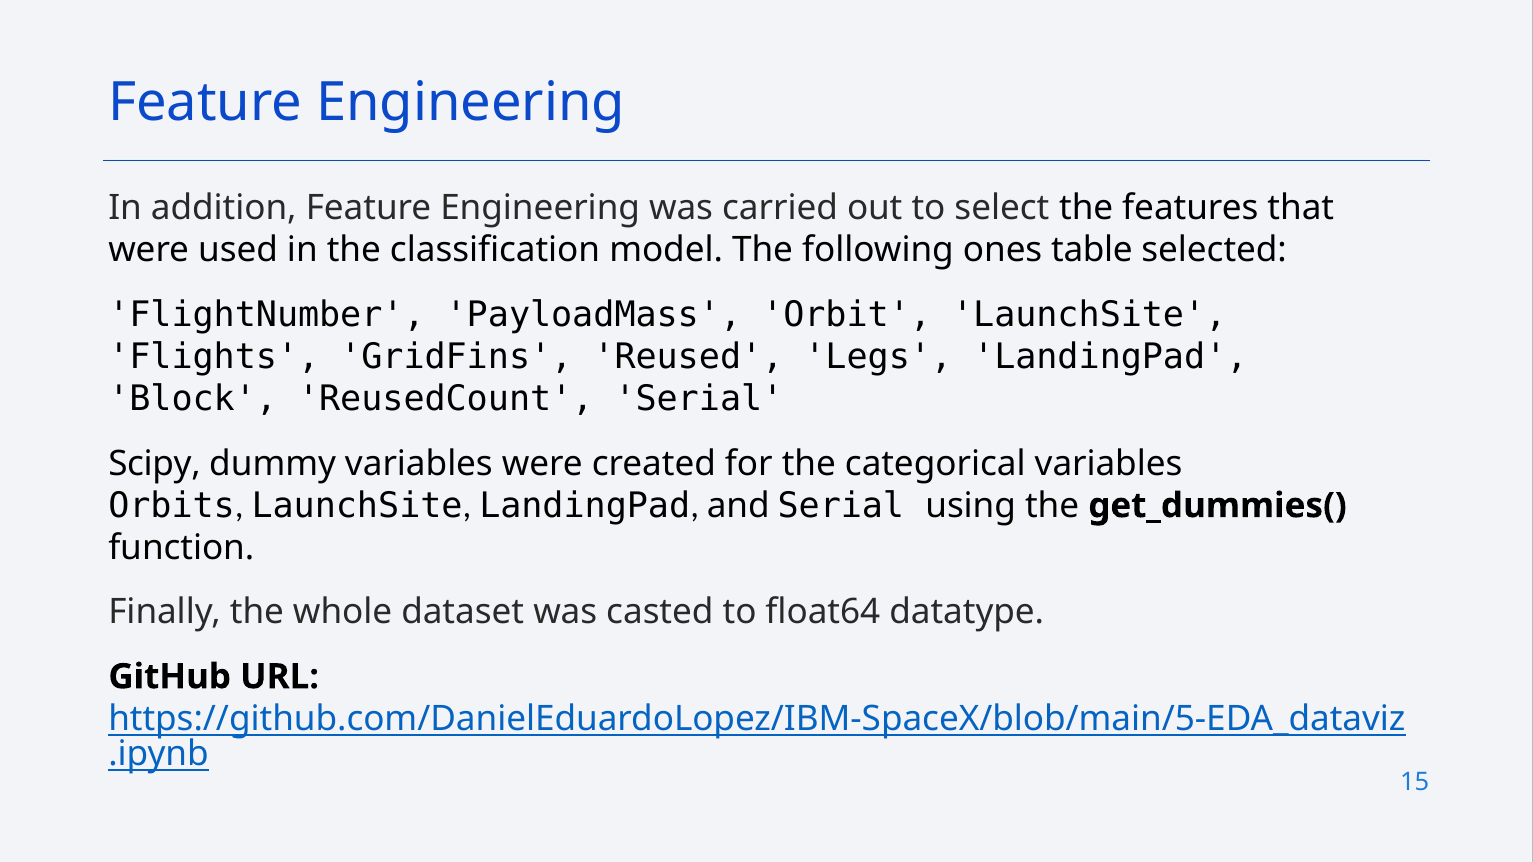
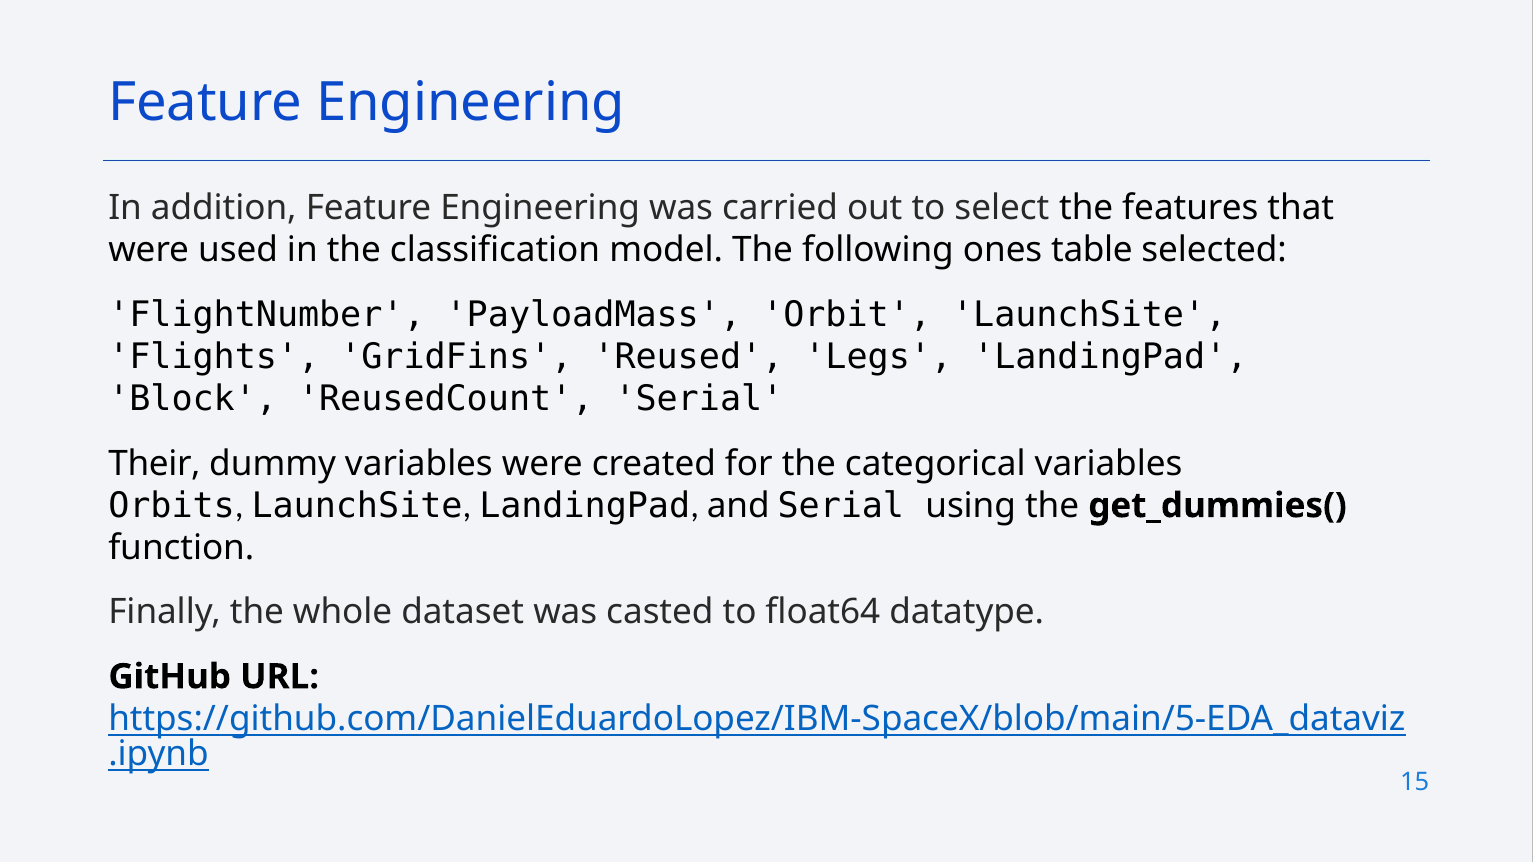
Scipy: Scipy -> Their
